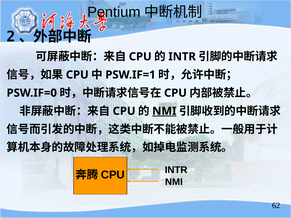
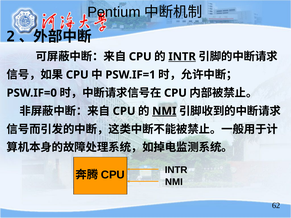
INTR at (182, 57) underline: none -> present
